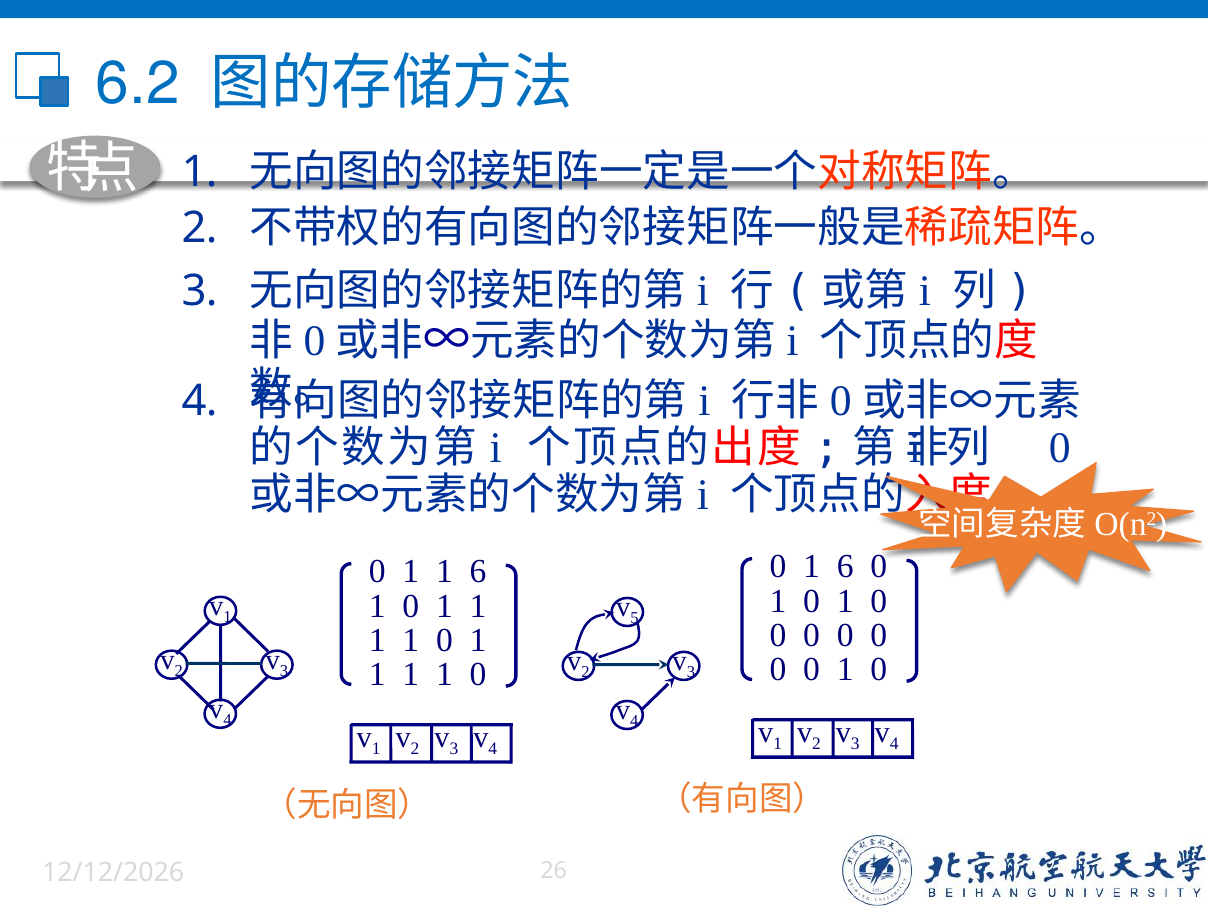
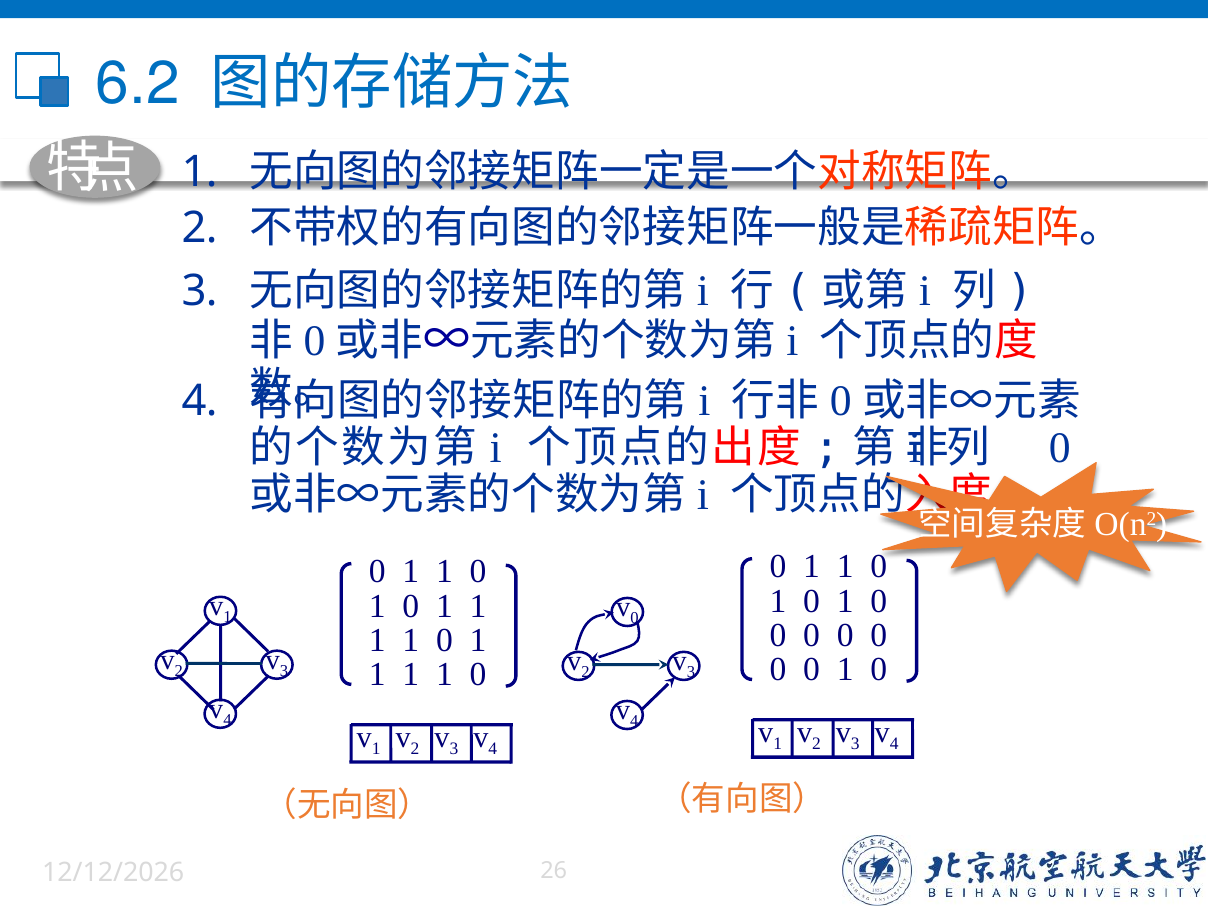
6 at (845, 567): 6 -> 1
6 at (478, 572): 6 -> 0
5 at (634, 618): 5 -> 0
